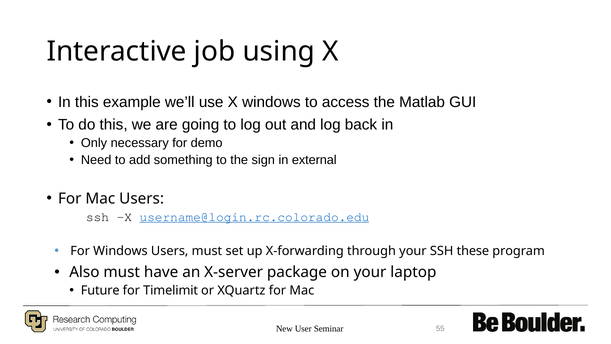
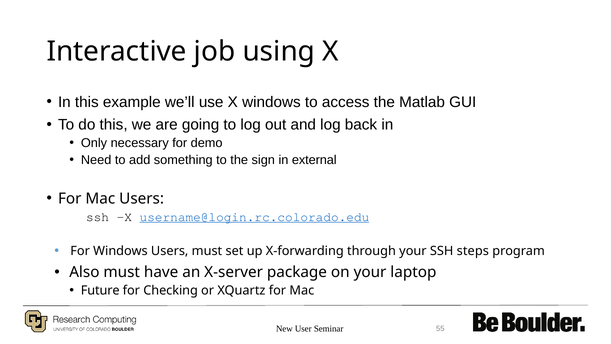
these: these -> steps
Timelimit: Timelimit -> Checking
